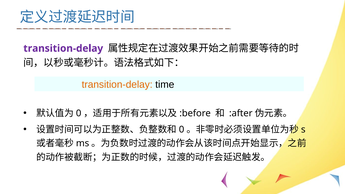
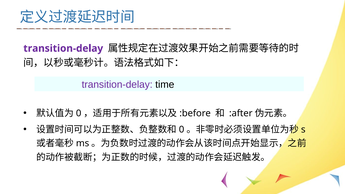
transition-delay at (117, 85) colour: orange -> purple
